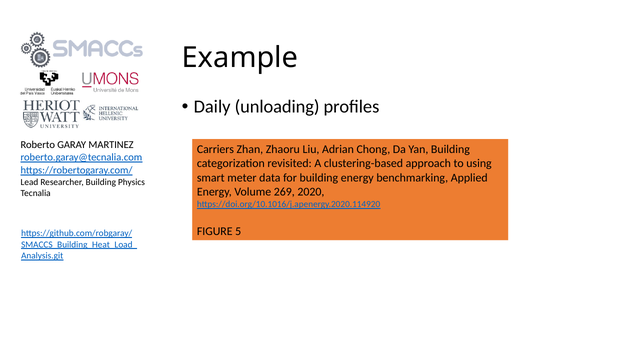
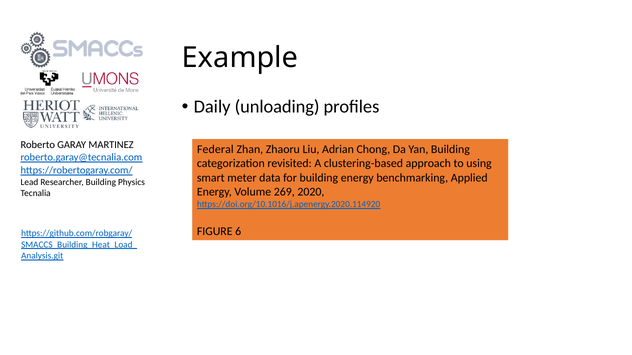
Carriers: Carriers -> Federal
5: 5 -> 6
